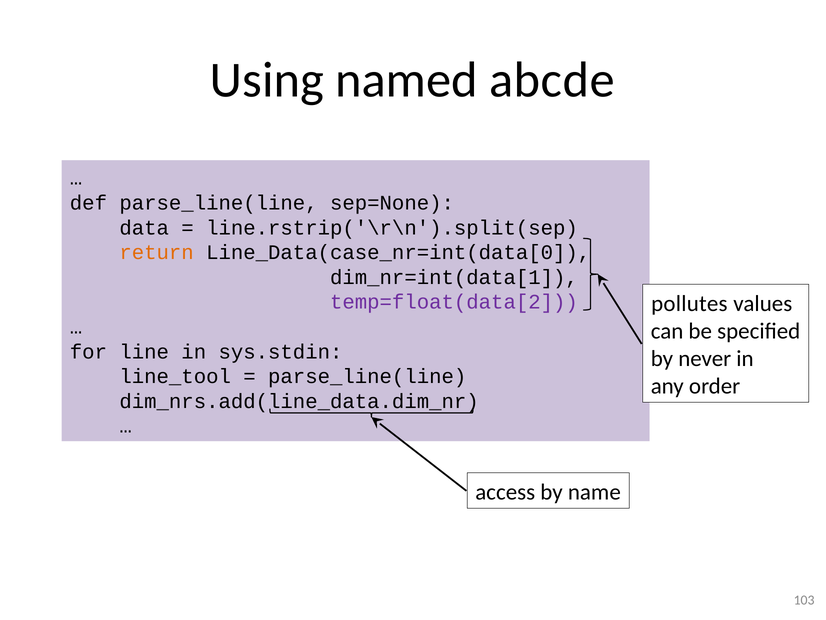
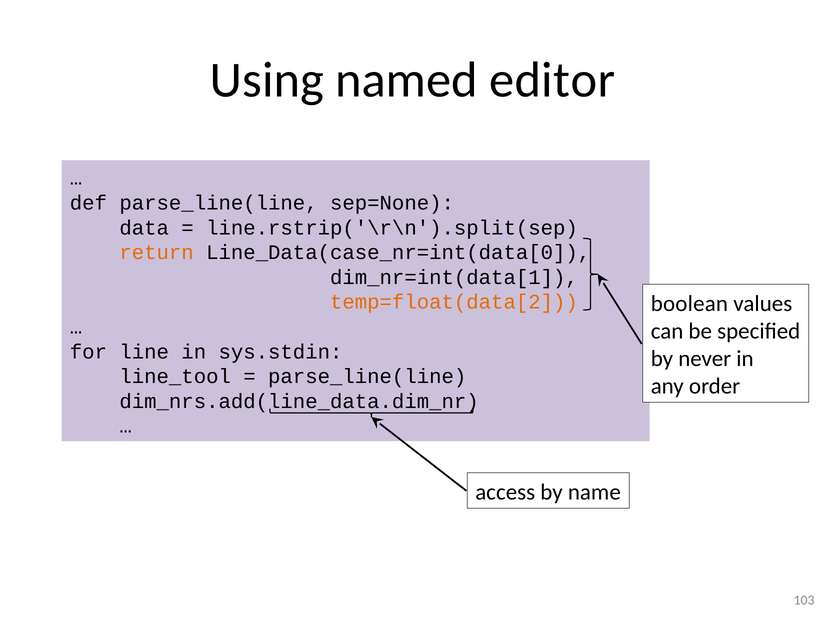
abcde: abcde -> editor
pollutes: pollutes -> boolean
temp=float(data[2 colour: purple -> orange
